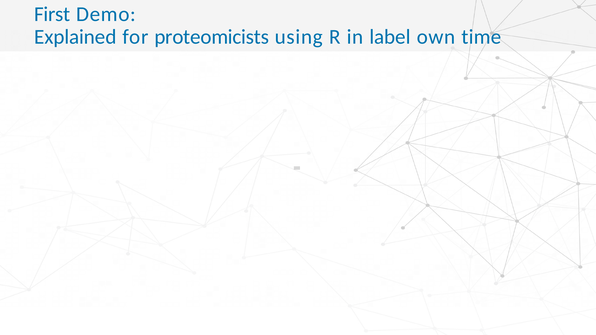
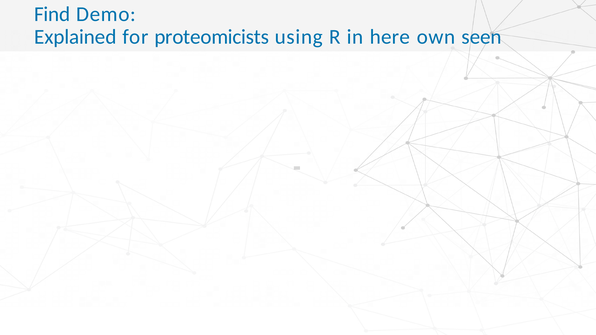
First: First -> Find
label: label -> here
time: time -> seen
